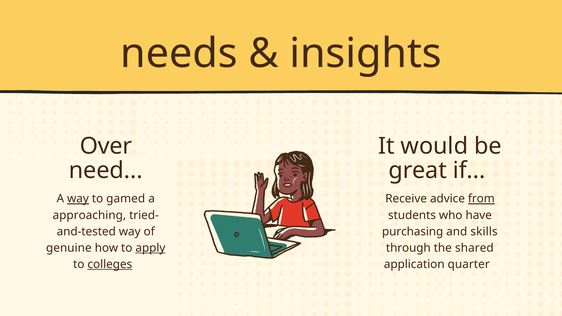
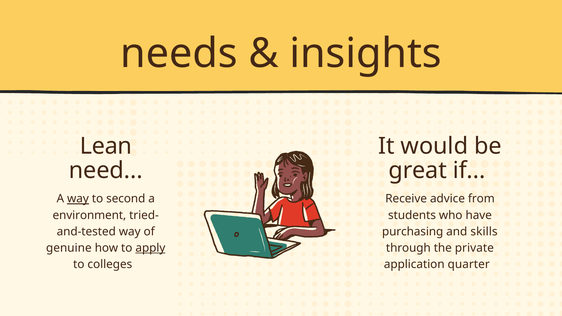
Over: Over -> Lean
gamed: gamed -> second
from underline: present -> none
approaching: approaching -> environment
shared: shared -> private
colleges underline: present -> none
